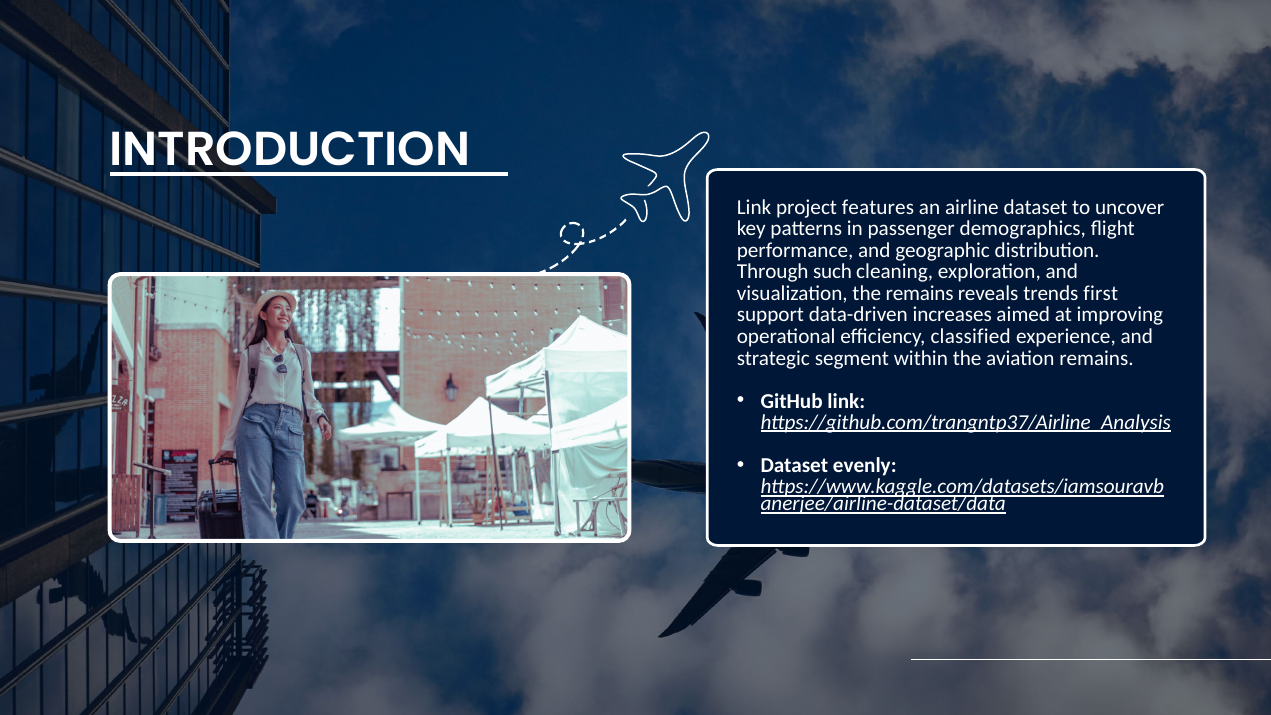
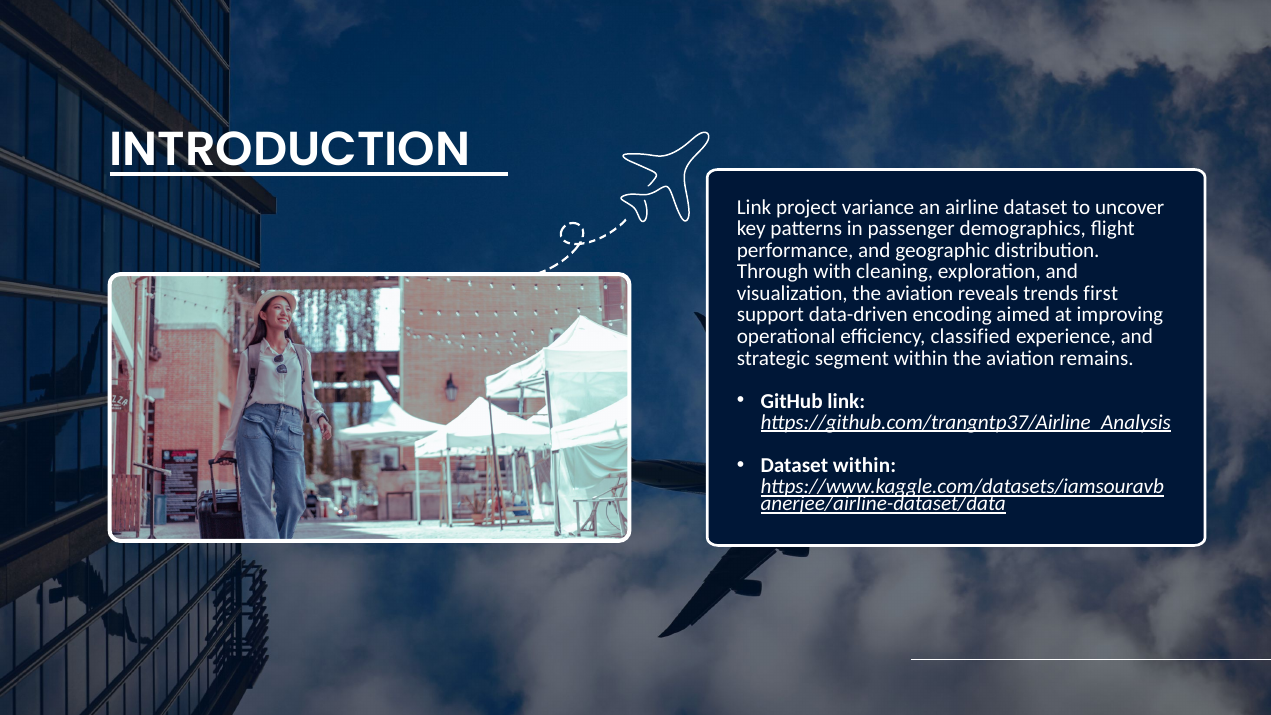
features: features -> variance
such: such -> with
visualization the remains: remains -> aviation
increases: increases -> encoding
Dataset evenly: evenly -> within
